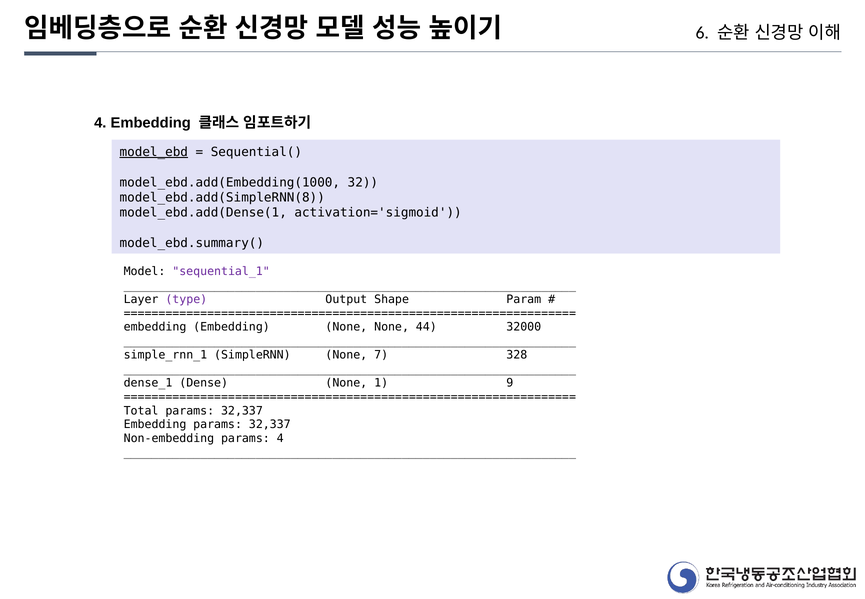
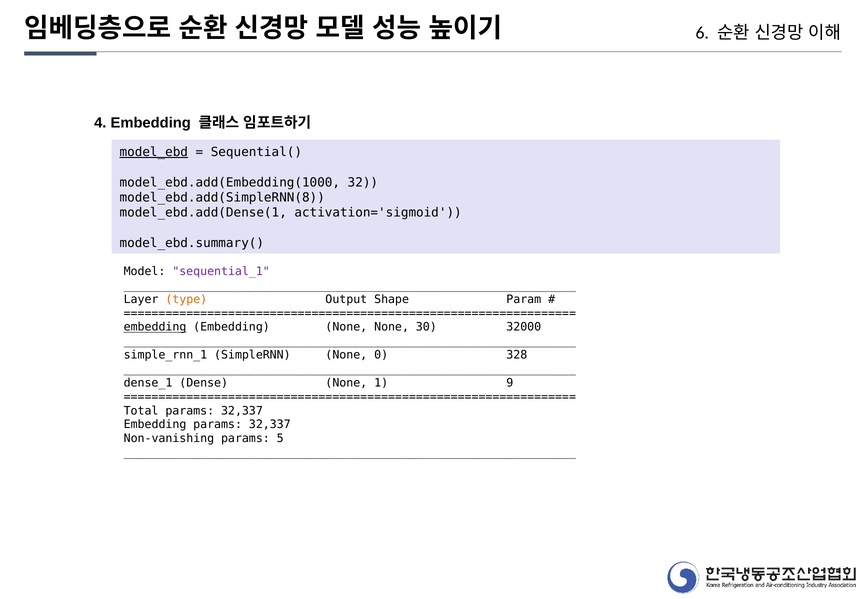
type colour: purple -> orange
embedding at (155, 327) underline: none -> present
44: 44 -> 30
7: 7 -> 0
Non-embedding: Non-embedding -> Non-vanishing
params 4: 4 -> 5
